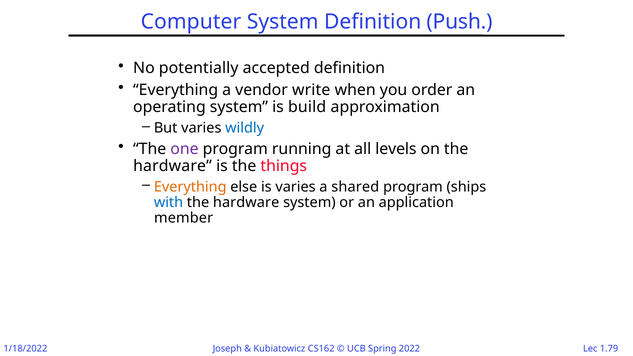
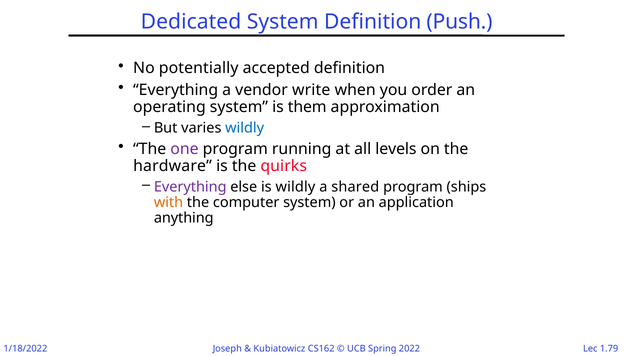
Computer: Computer -> Dedicated
build: build -> them
things: things -> quirks
Everything at (190, 187) colour: orange -> purple
is varies: varies -> wildly
with colour: blue -> orange
hardware at (246, 203): hardware -> computer
member: member -> anything
